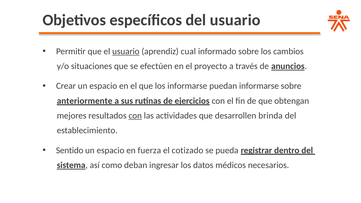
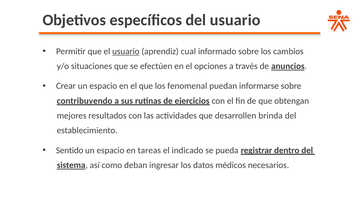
proyecto: proyecto -> opciones
los informarse: informarse -> fenomenal
anteriormente: anteriormente -> contribuyendo
con at (135, 116) underline: present -> none
fuerza: fuerza -> tareas
cotizado: cotizado -> indicado
